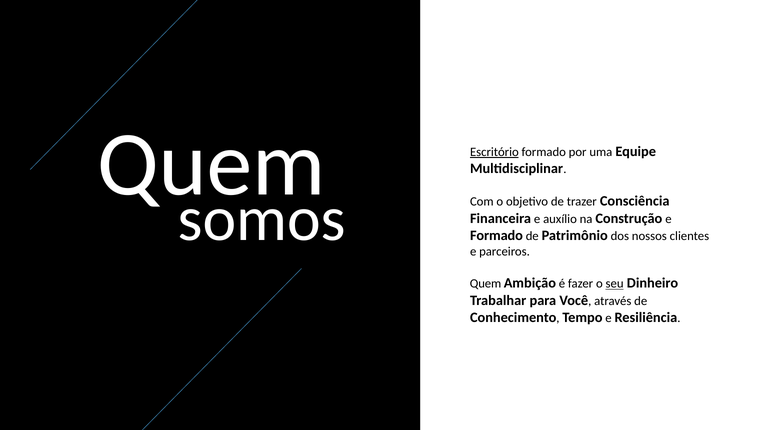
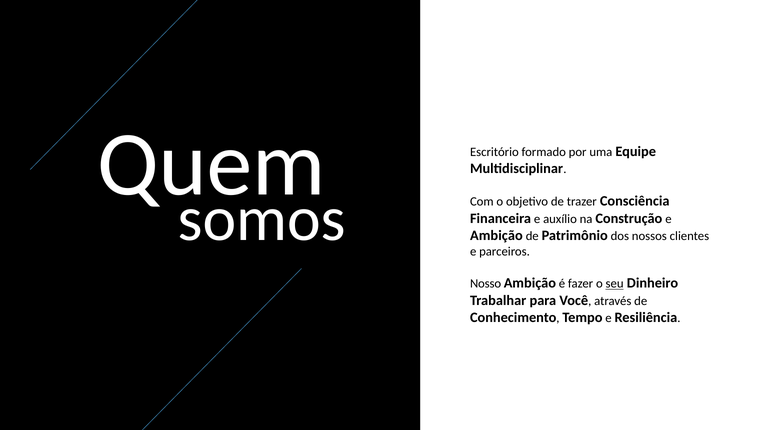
Escritório underline: present -> none
Formado at (496, 236): Formado -> Ambição
Quem at (486, 284): Quem -> Nosso
